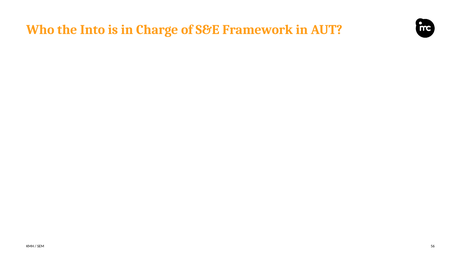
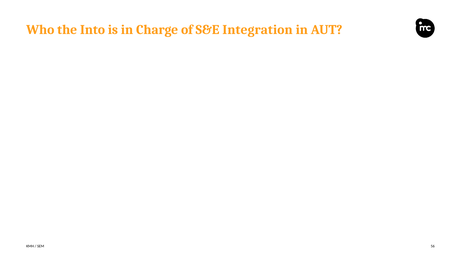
Framework: Framework -> Integration
